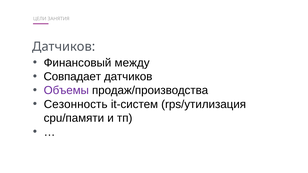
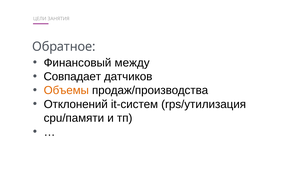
Датчиков at (64, 47): Датчиков -> Обратное
Объемы colour: purple -> orange
Сезонность: Сезонность -> Отклонений
